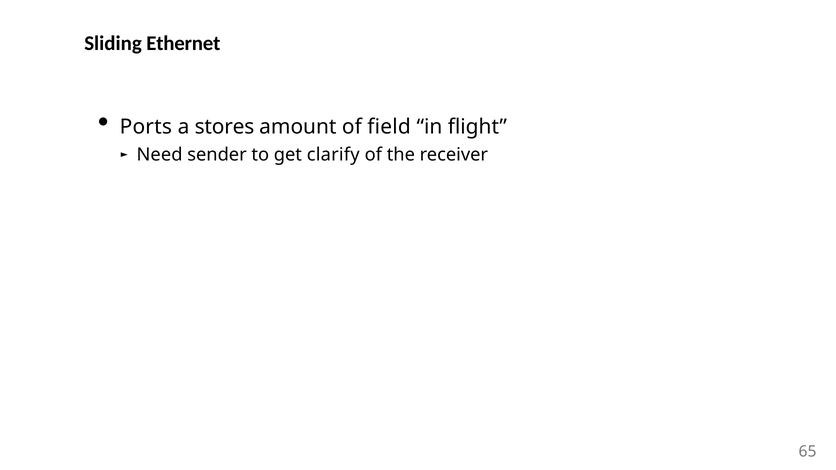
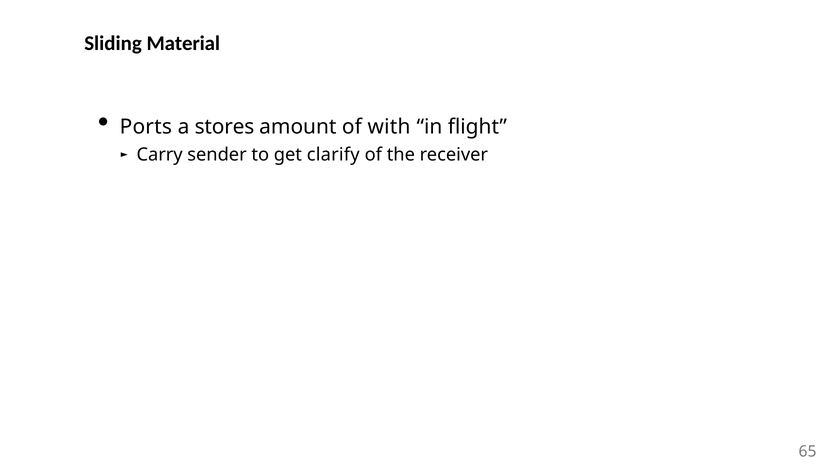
Ethernet: Ethernet -> Material
field: field -> with
Need: Need -> Carry
